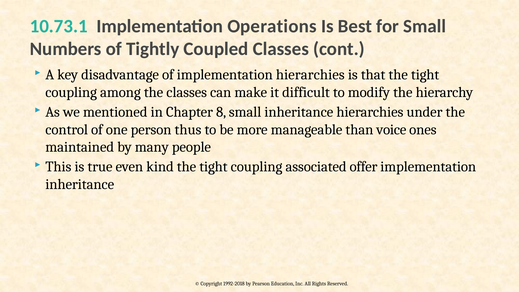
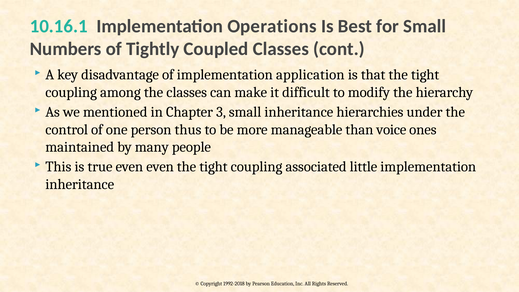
10.73.1: 10.73.1 -> 10.16.1
implementation hierarchies: hierarchies -> application
8: 8 -> 3
even kind: kind -> even
offer: offer -> little
